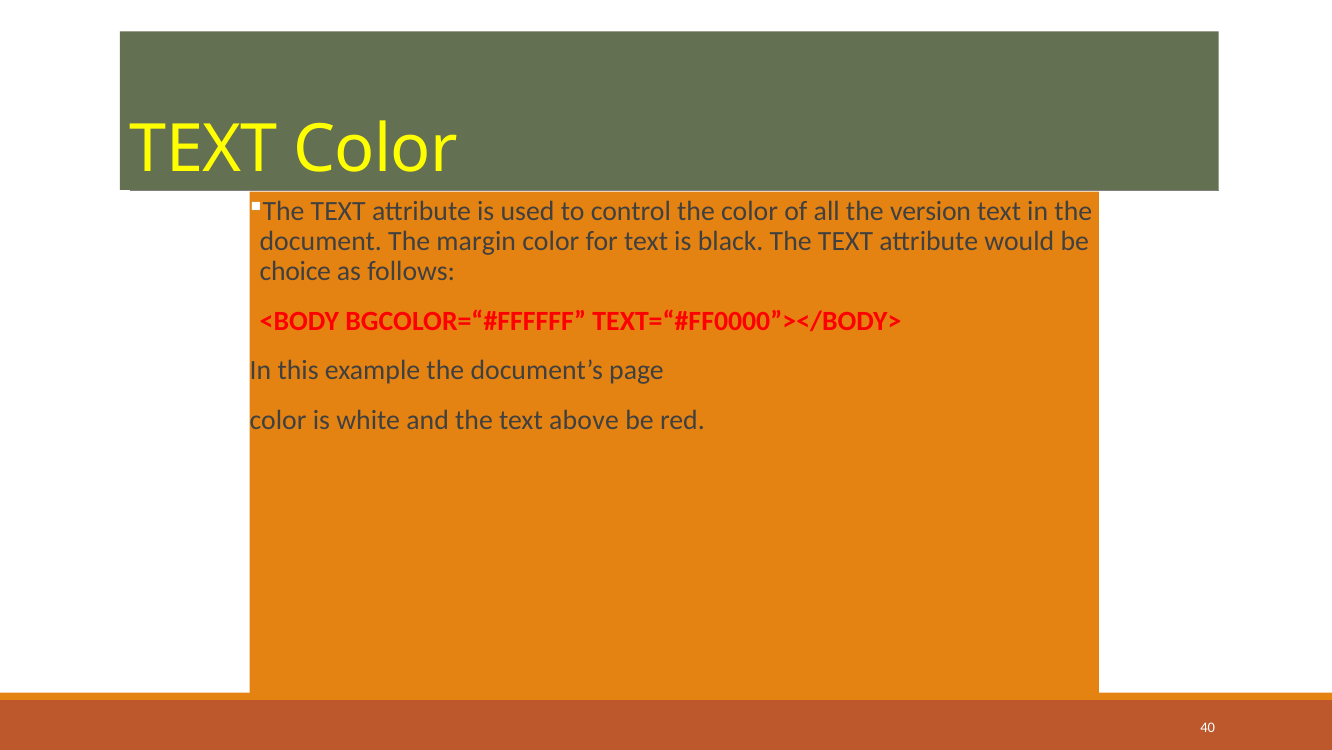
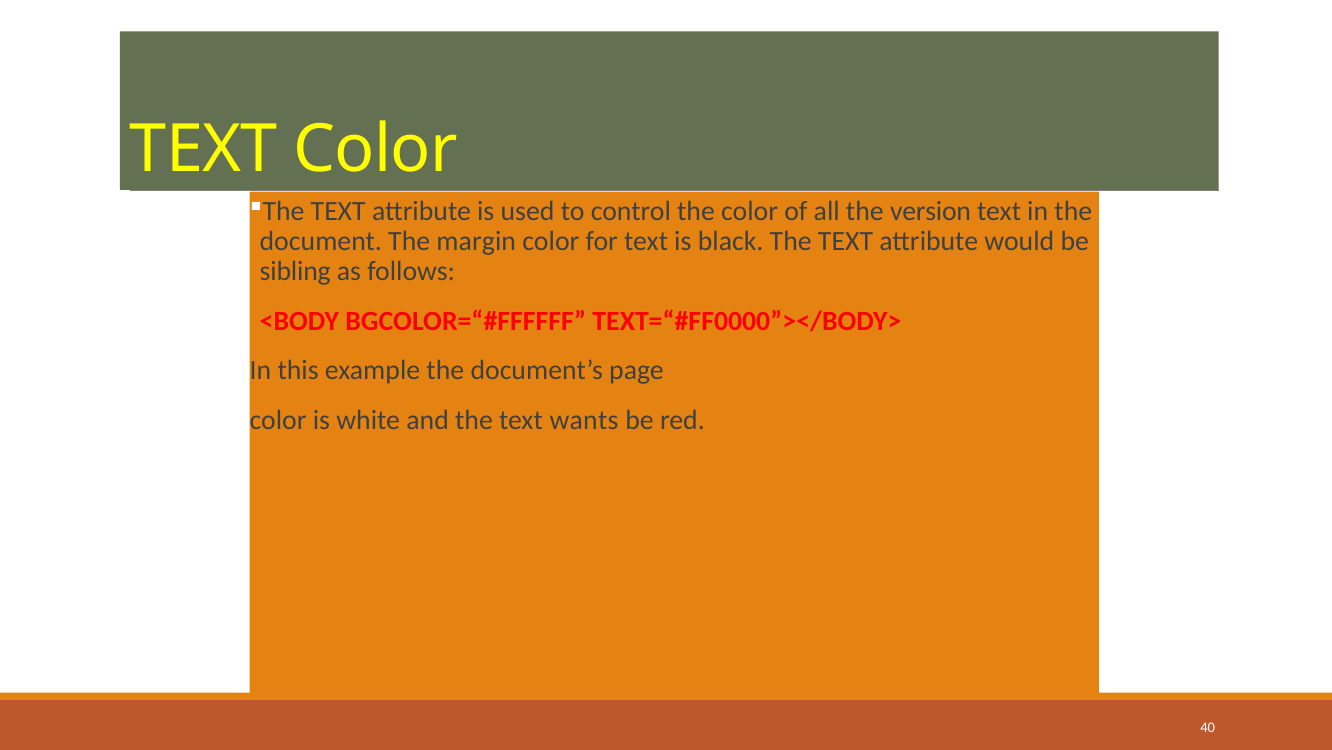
choice: choice -> sibling
above: above -> wants
